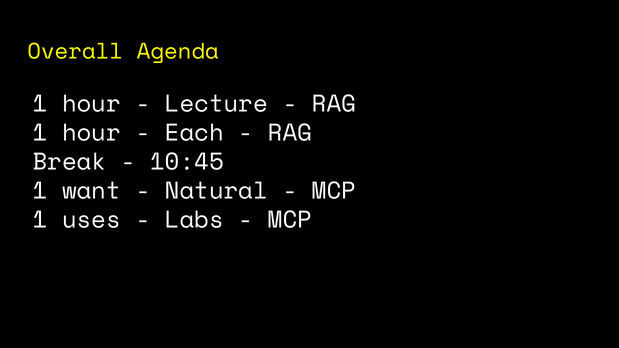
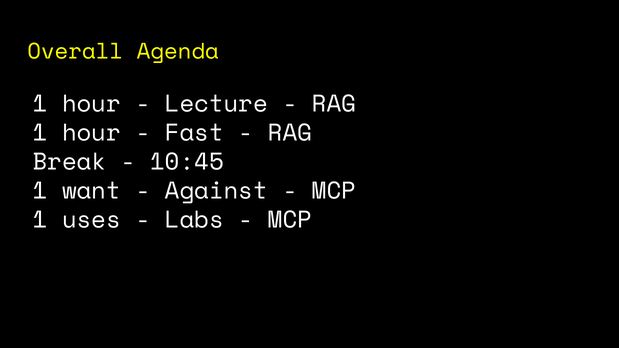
Each: Each -> Fast
Natural: Natural -> Against
